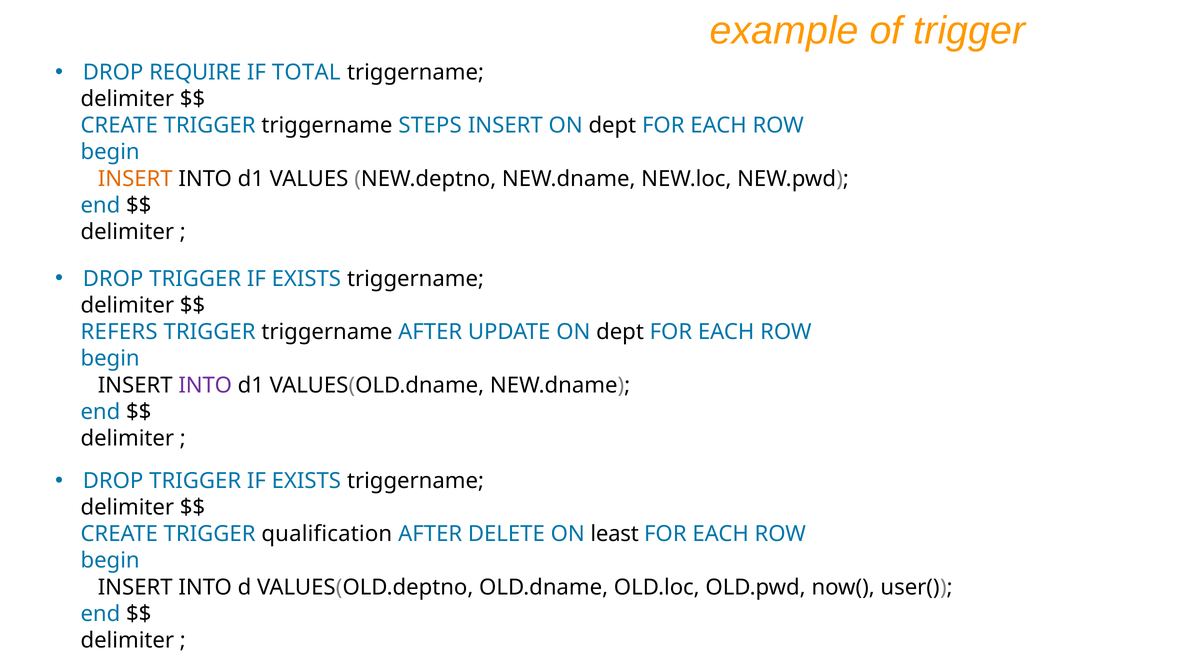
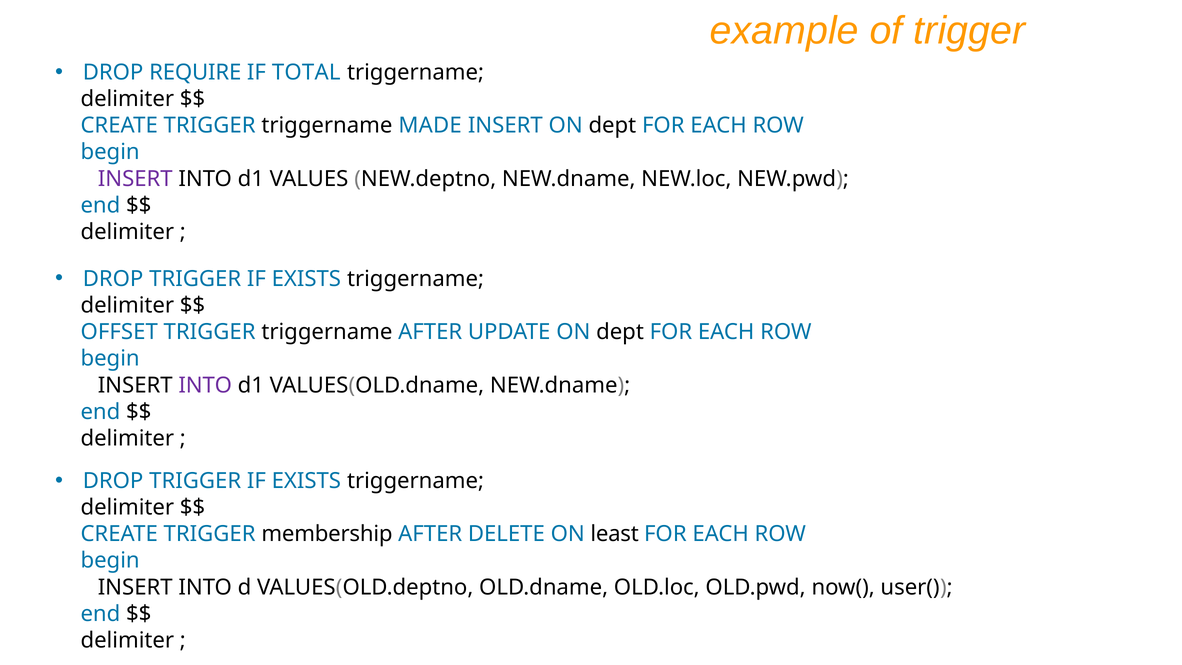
STEPS: STEPS -> MADE
INSERT at (135, 179) colour: orange -> purple
REFERS: REFERS -> OFFSET
qualification: qualification -> membership
